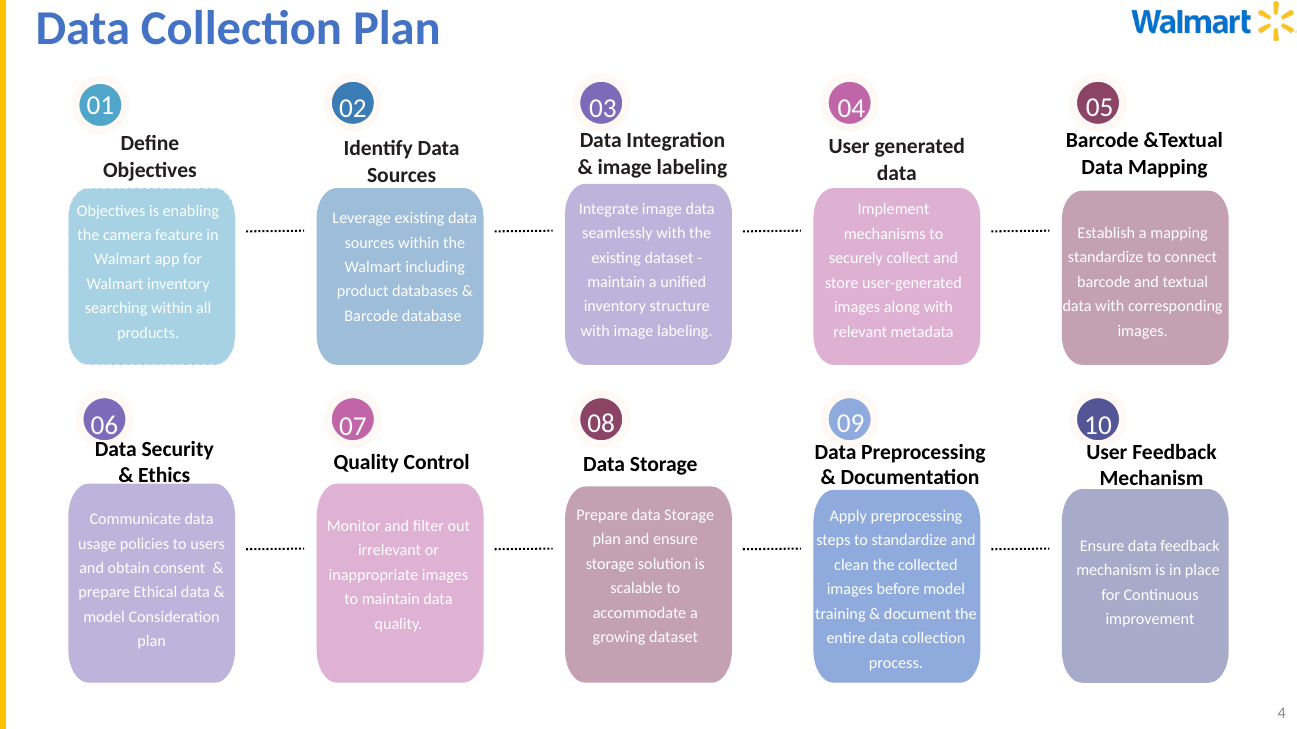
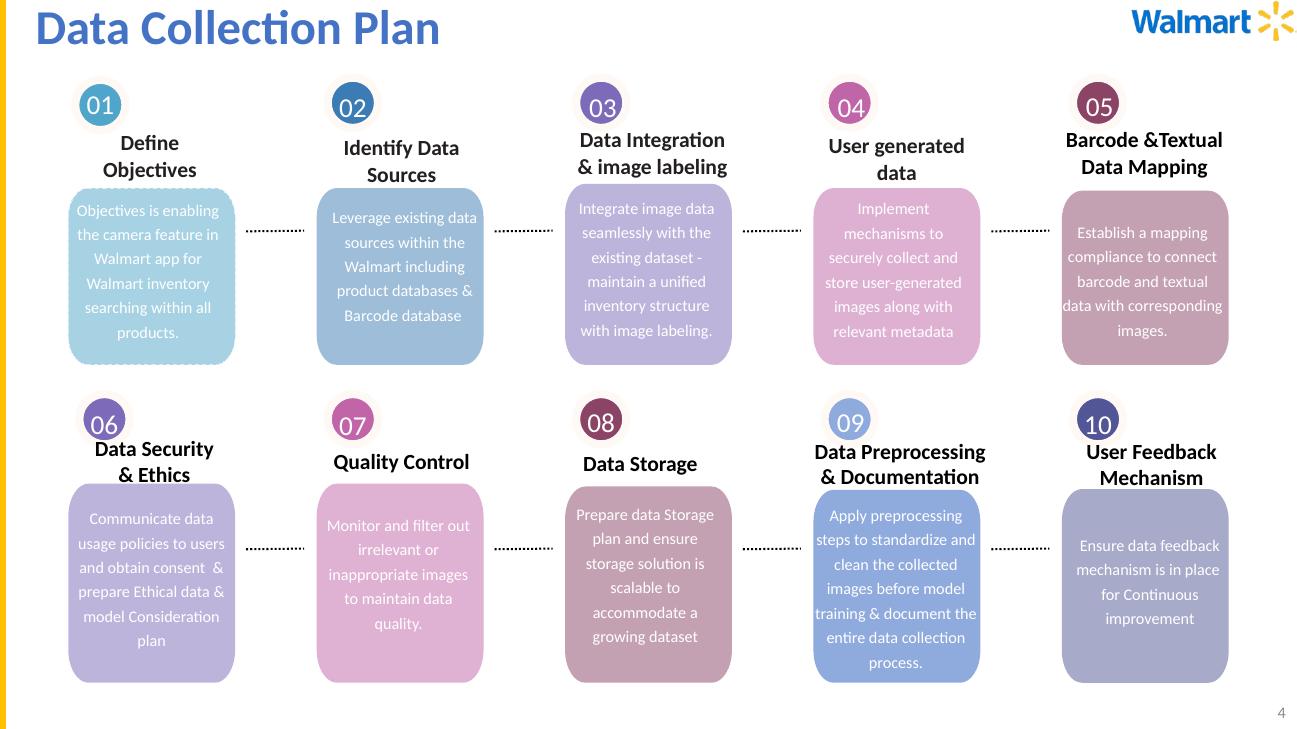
standardize at (1106, 258): standardize -> compliance
